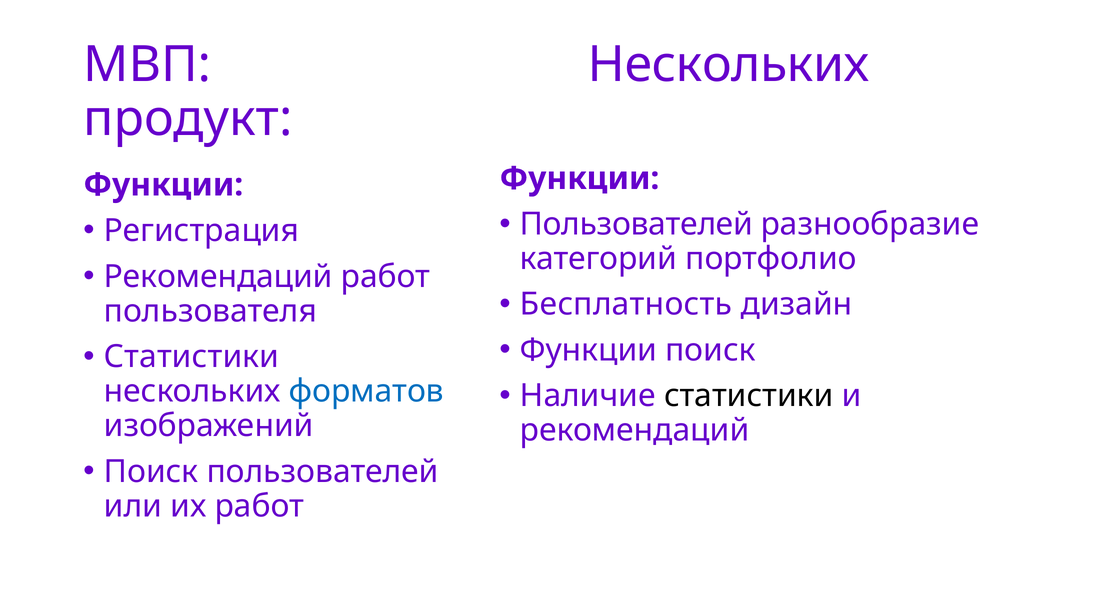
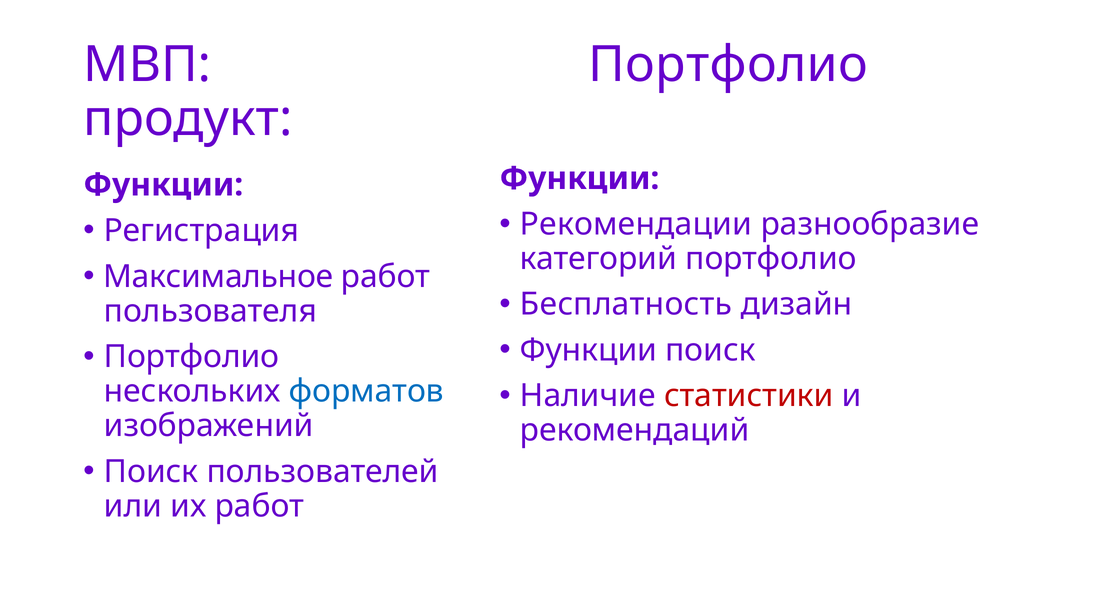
МВП Нескольких: Нескольких -> Портфолио
Пользователей at (636, 224): Пользователей -> Рекомендации
Рекомендаций at (218, 276): Рекомендаций -> Максимальное
Статистики at (192, 357): Статистики -> Портфолио
статистики at (749, 396) colour: black -> red
